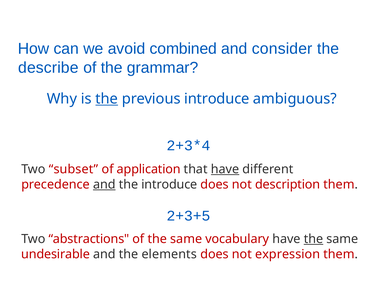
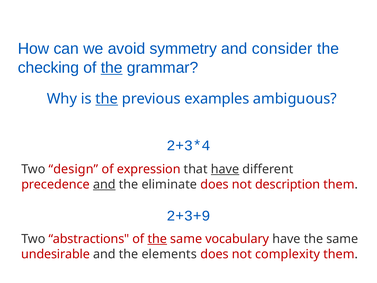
combined: combined -> symmetry
describe: describe -> checking
the at (112, 68) underline: none -> present
previous introduce: introduce -> examples
subset: subset -> design
application: application -> expression
the introduce: introduce -> eliminate
2+3+5: 2+3+5 -> 2+3+9
the at (157, 239) underline: none -> present
the at (313, 239) underline: present -> none
expression: expression -> complexity
